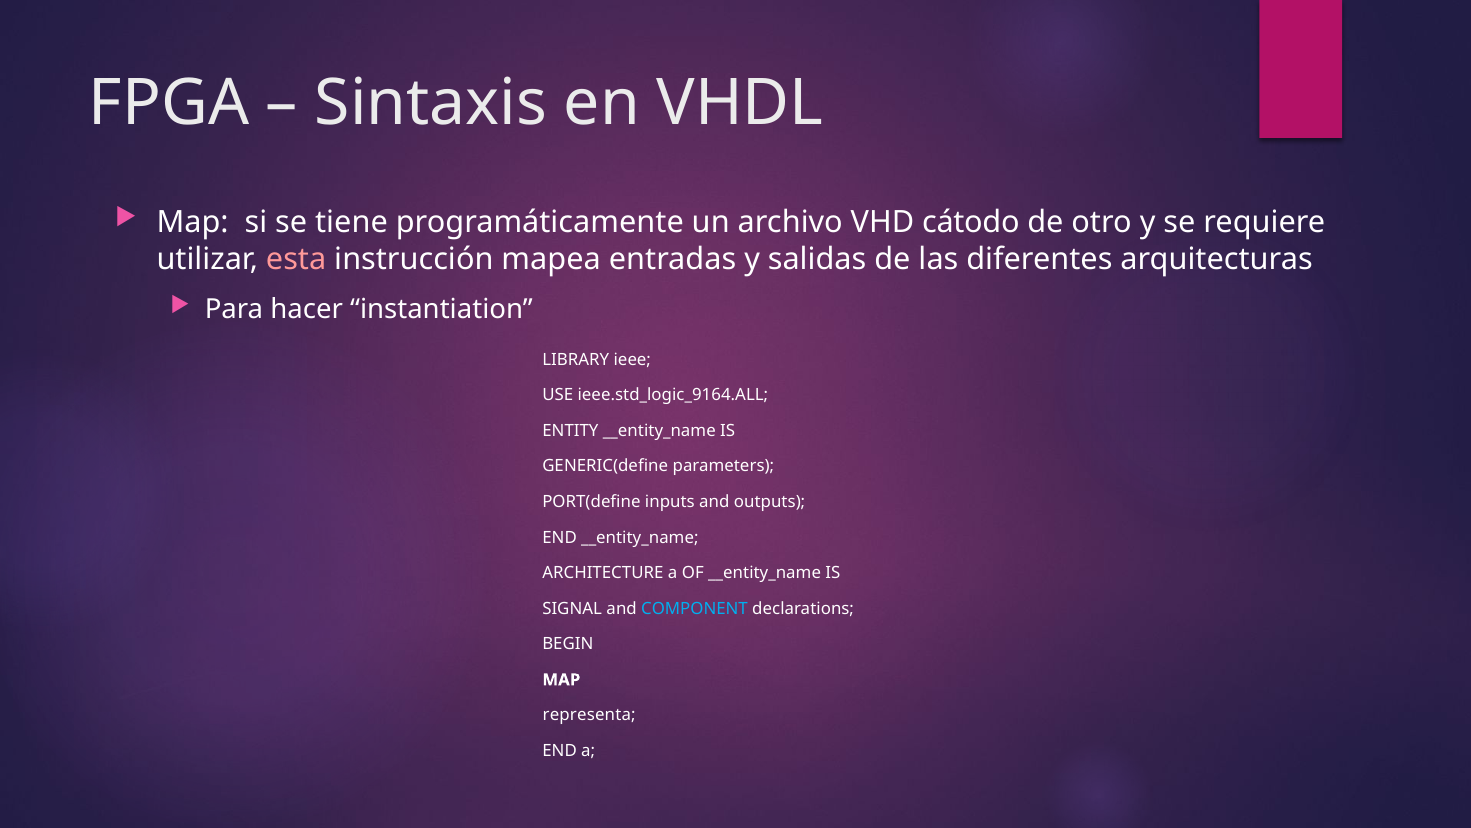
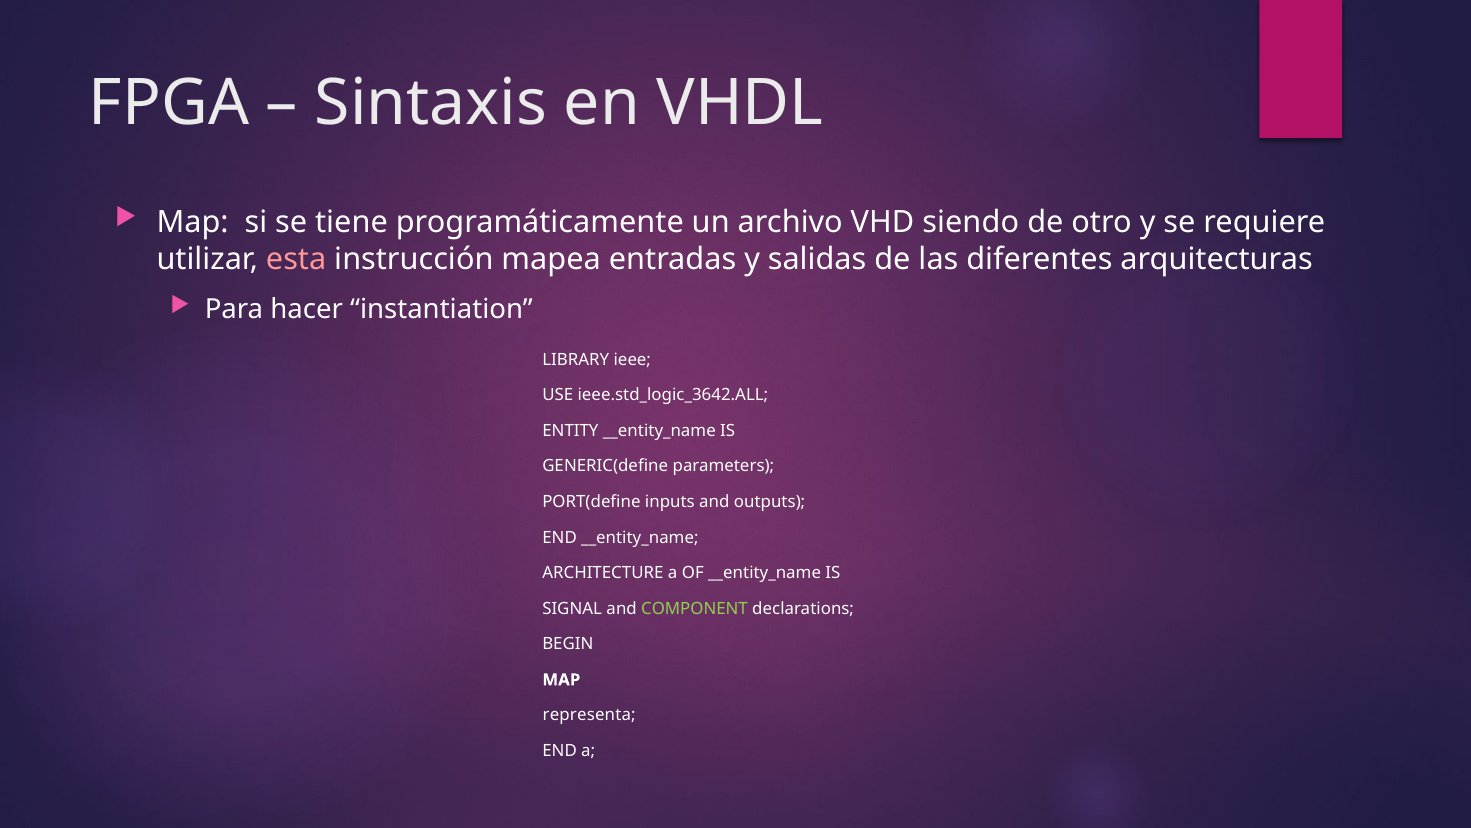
cátodo: cátodo -> siendo
ieee.std_logic_9164.ALL: ieee.std_logic_9164.ALL -> ieee.std_logic_3642.ALL
COMPONENT colour: light blue -> light green
